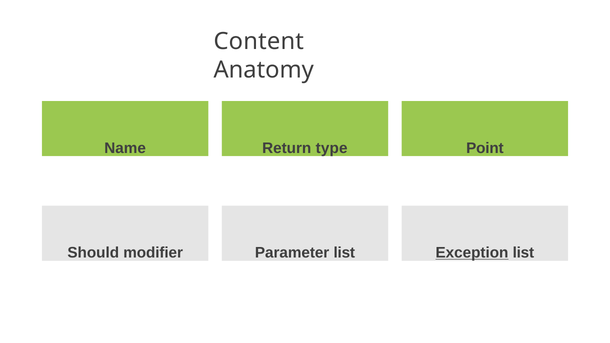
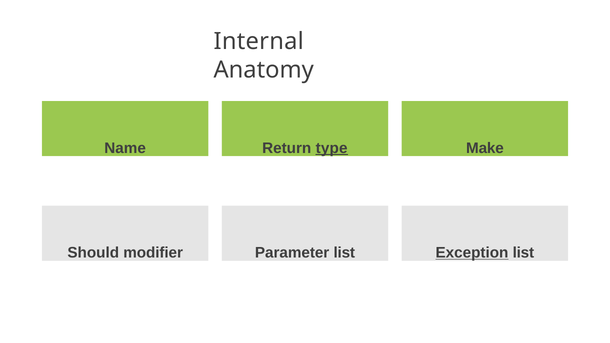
Content: Content -> Internal
type underline: none -> present
Point: Point -> Make
